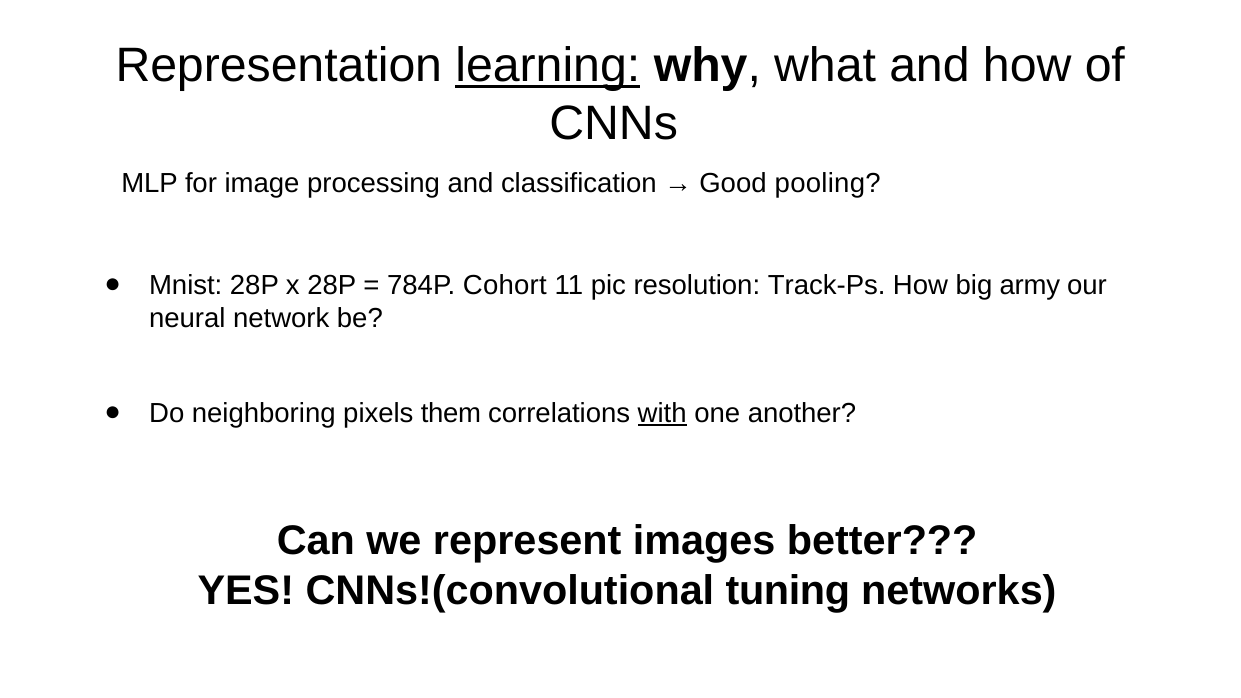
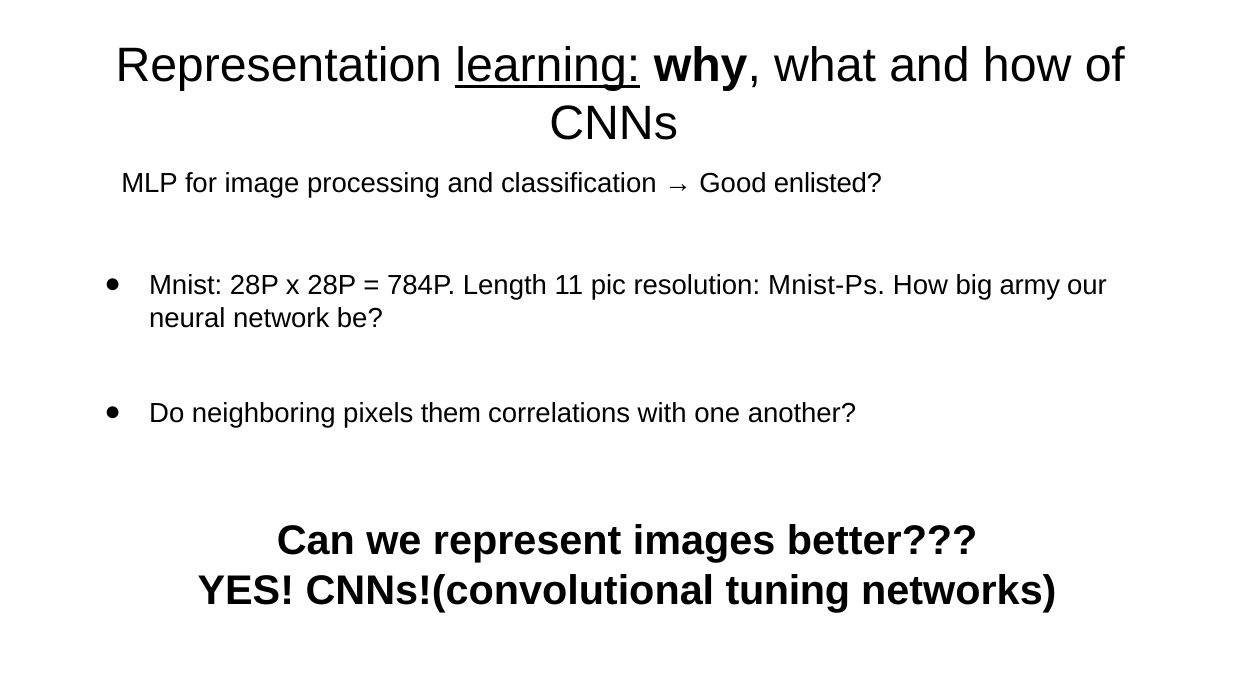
pooling: pooling -> enlisted
Cohort: Cohort -> Length
Track-Ps: Track-Ps -> Mnist-Ps
with underline: present -> none
